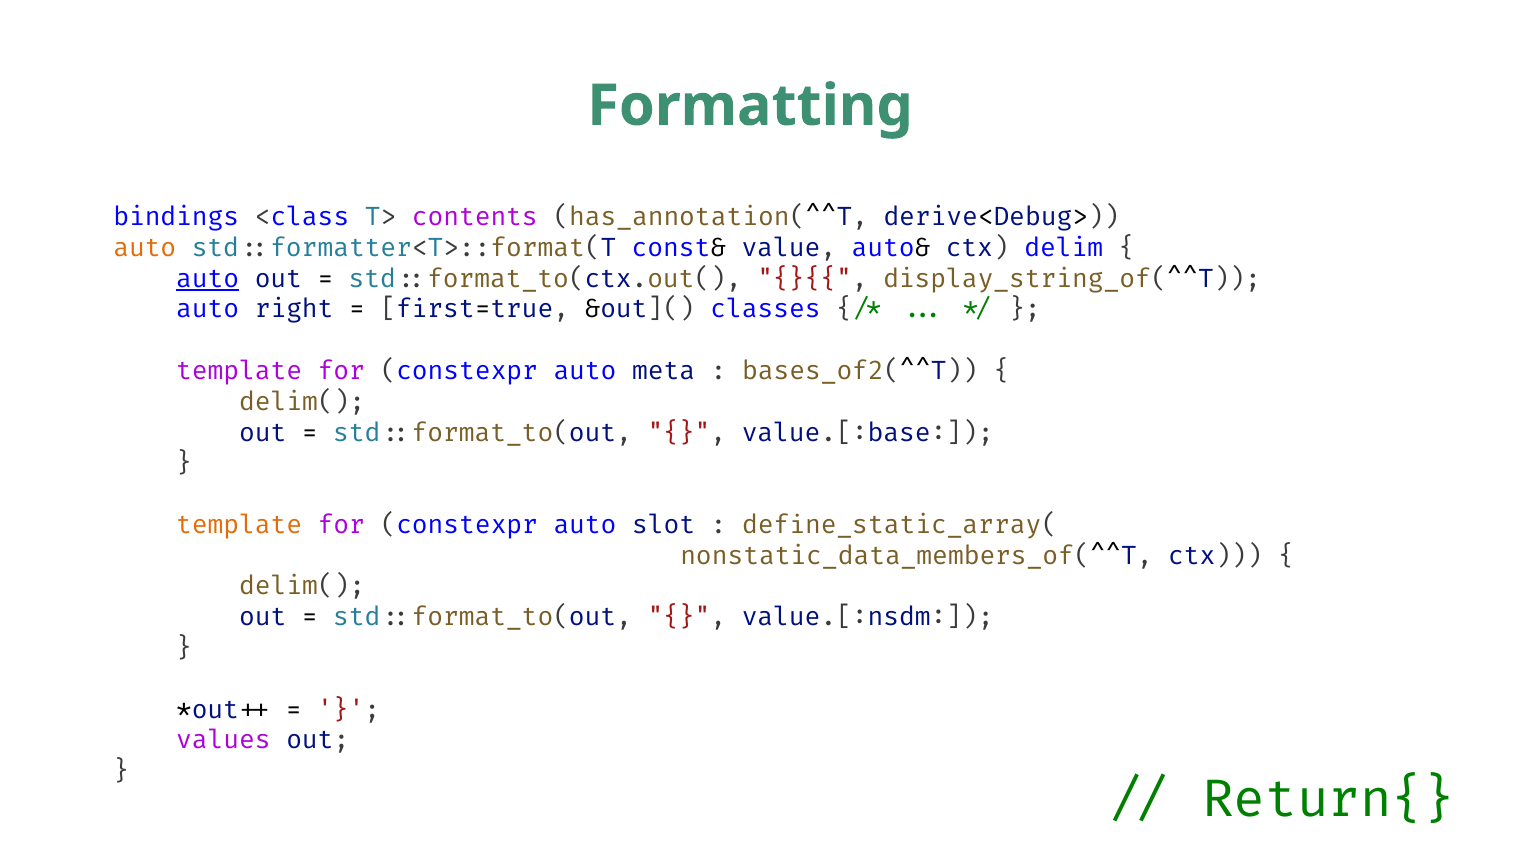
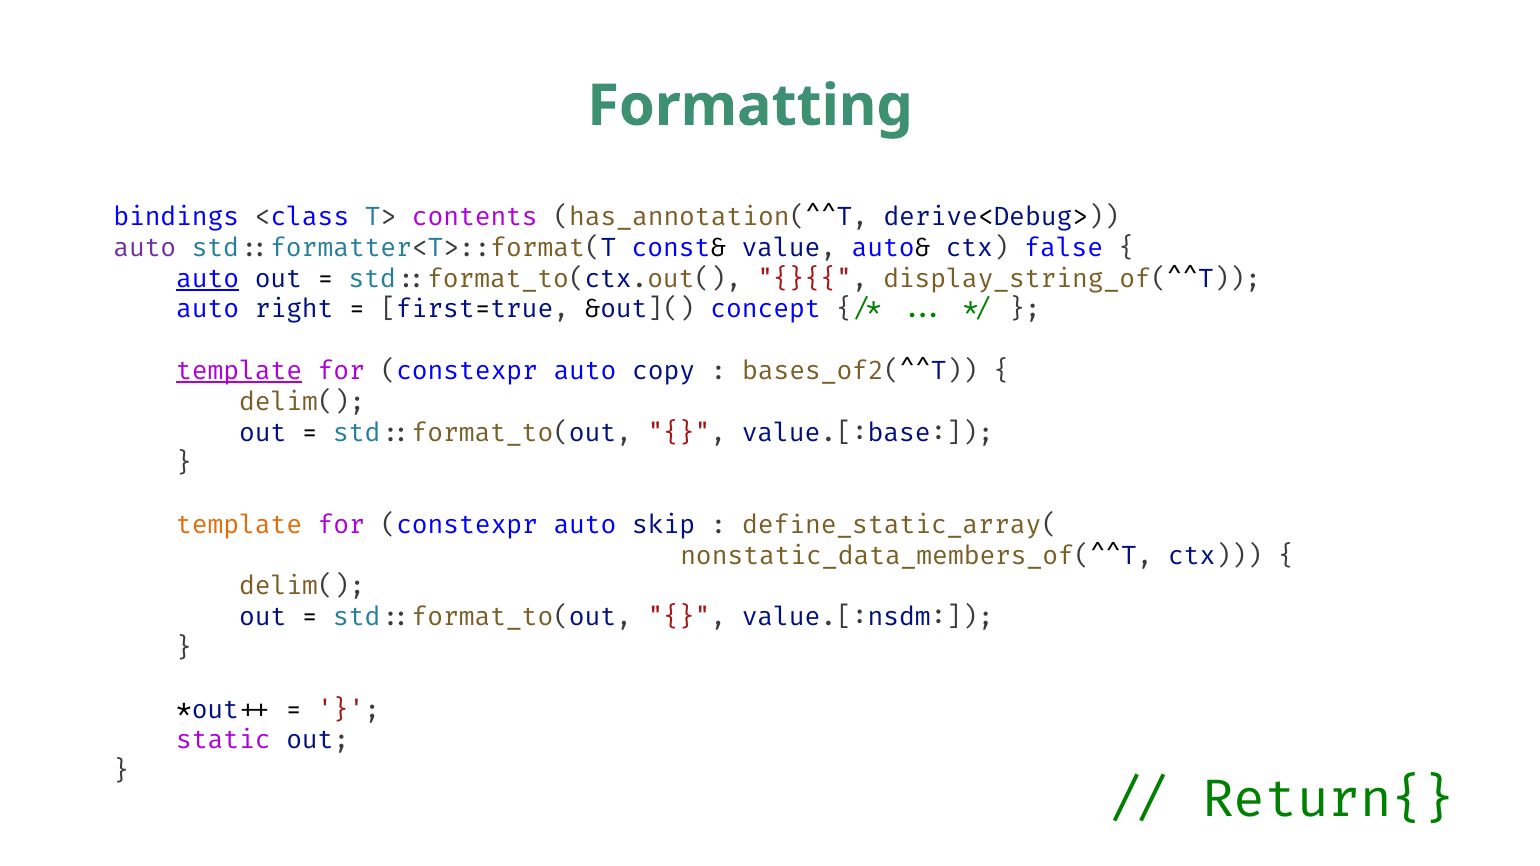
auto at (145, 248) colour: orange -> purple
delim: delim -> false
classes: classes -> concept
template at (239, 371) underline: none -> present
meta: meta -> copy
slot: slot -> skip
values: values -> static
